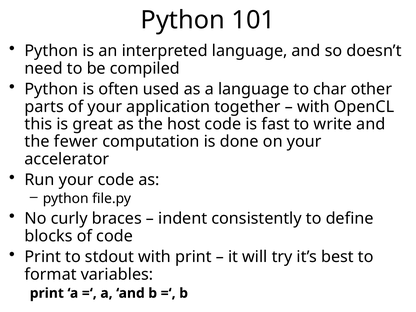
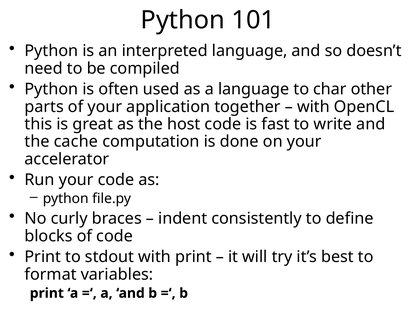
fewer: fewer -> cache
